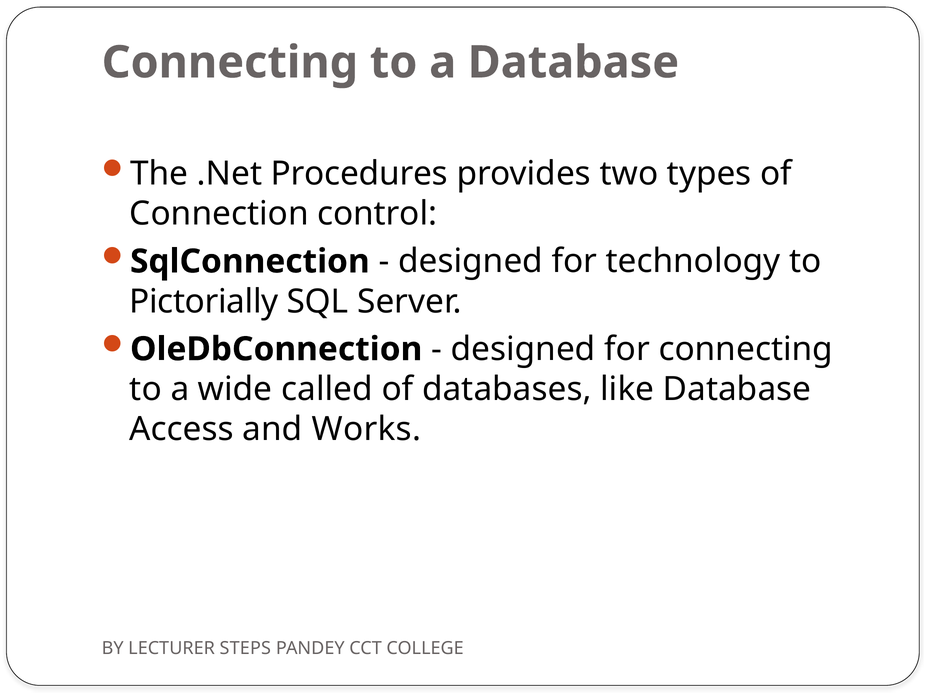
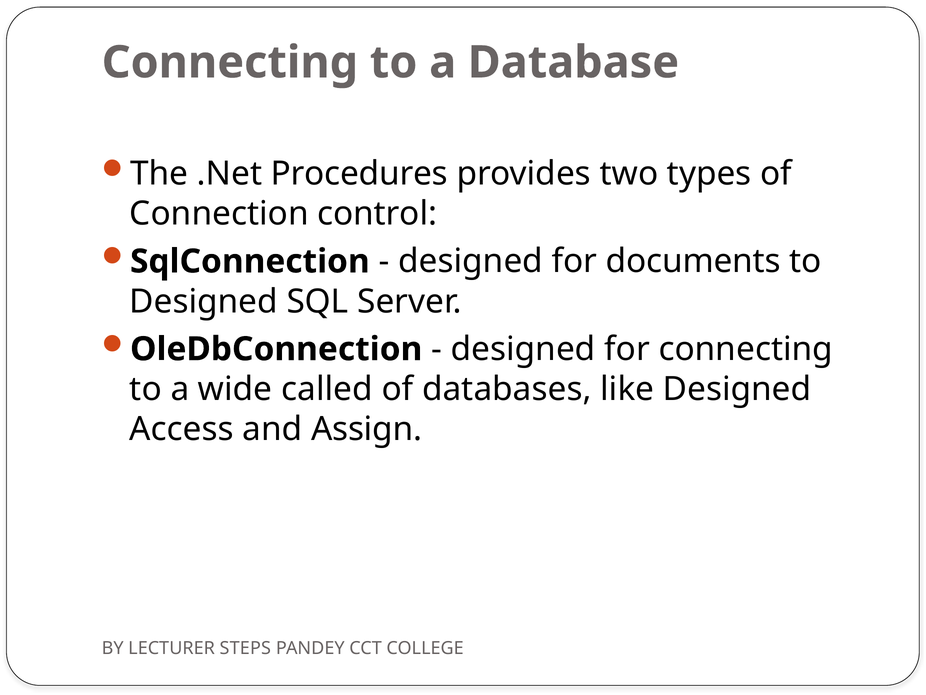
technology: technology -> documents
Pictorially at (204, 301): Pictorially -> Designed
like Database: Database -> Designed
Works: Works -> Assign
